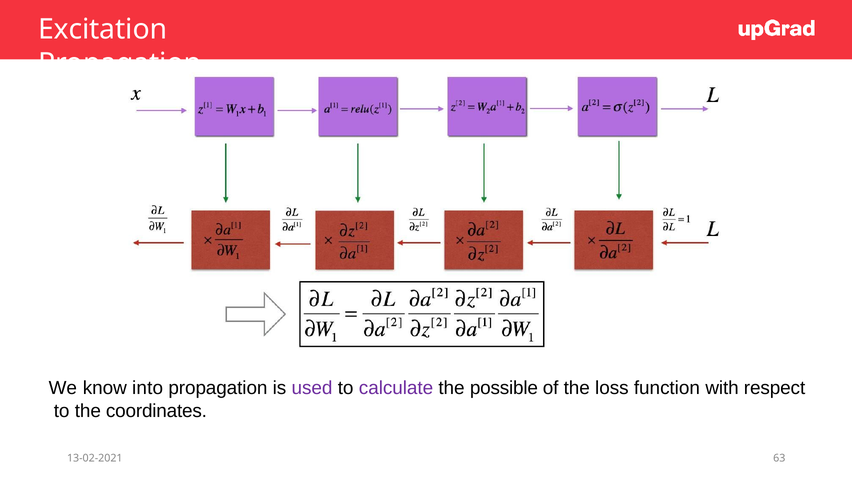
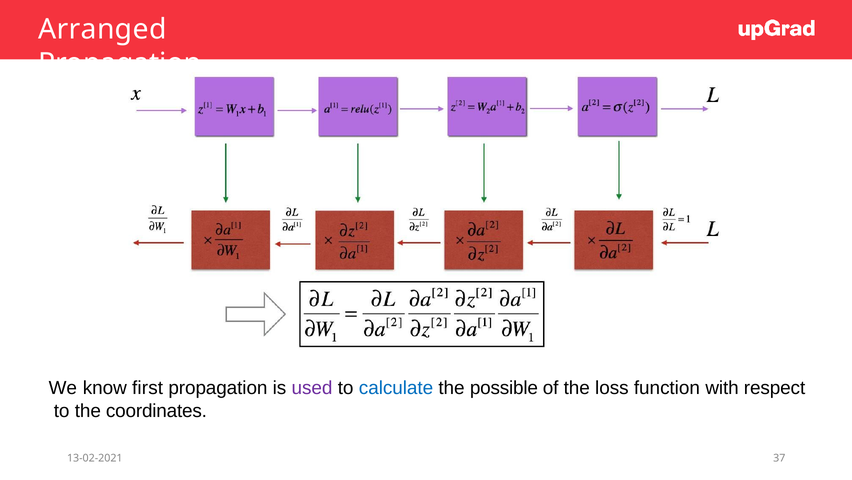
Excitation: Excitation -> Arranged
into: into -> first
calculate colour: purple -> blue
63: 63 -> 37
